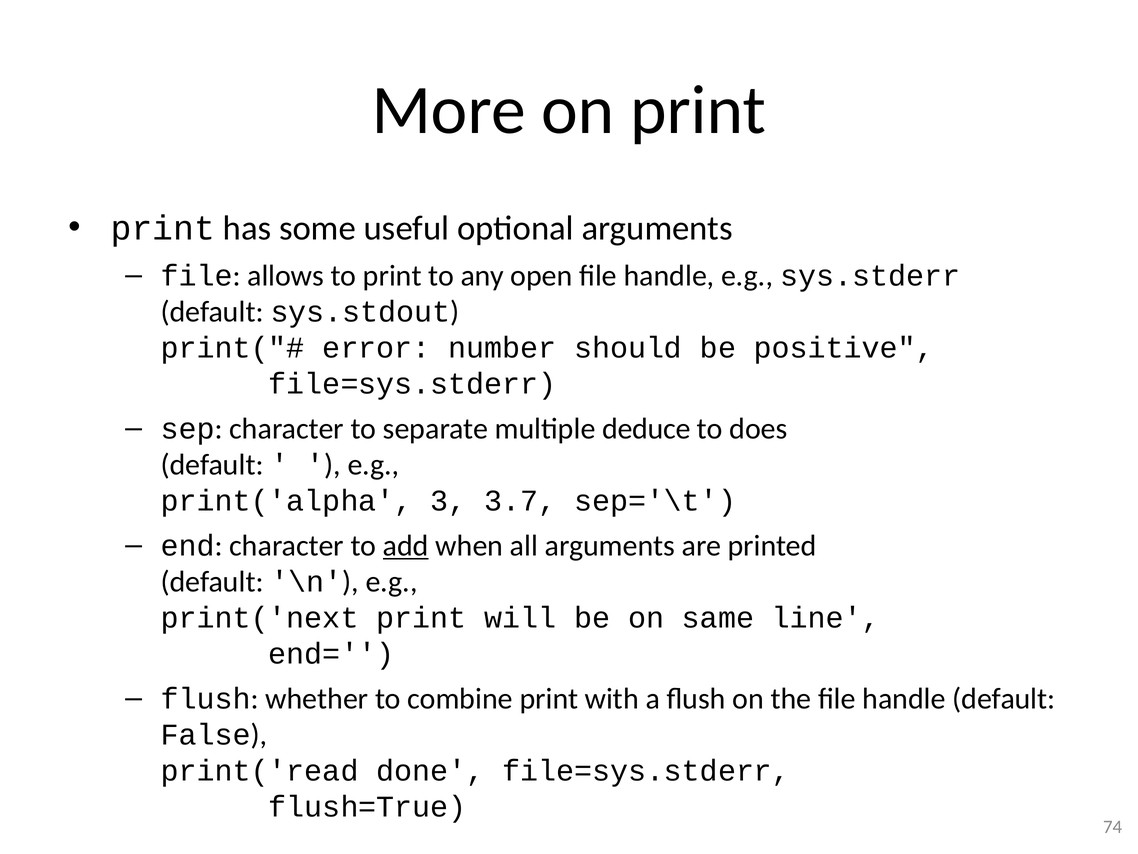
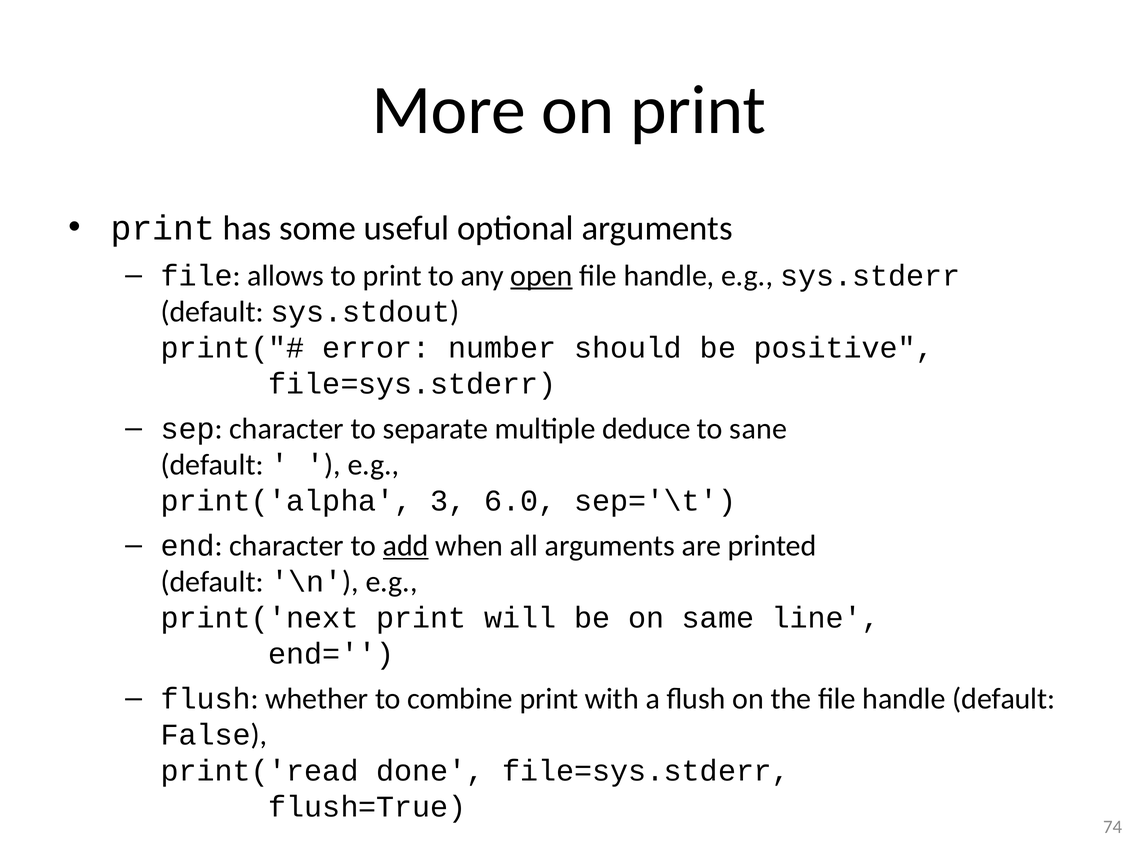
open underline: none -> present
does: does -> sane
3.7: 3.7 -> 6.0
